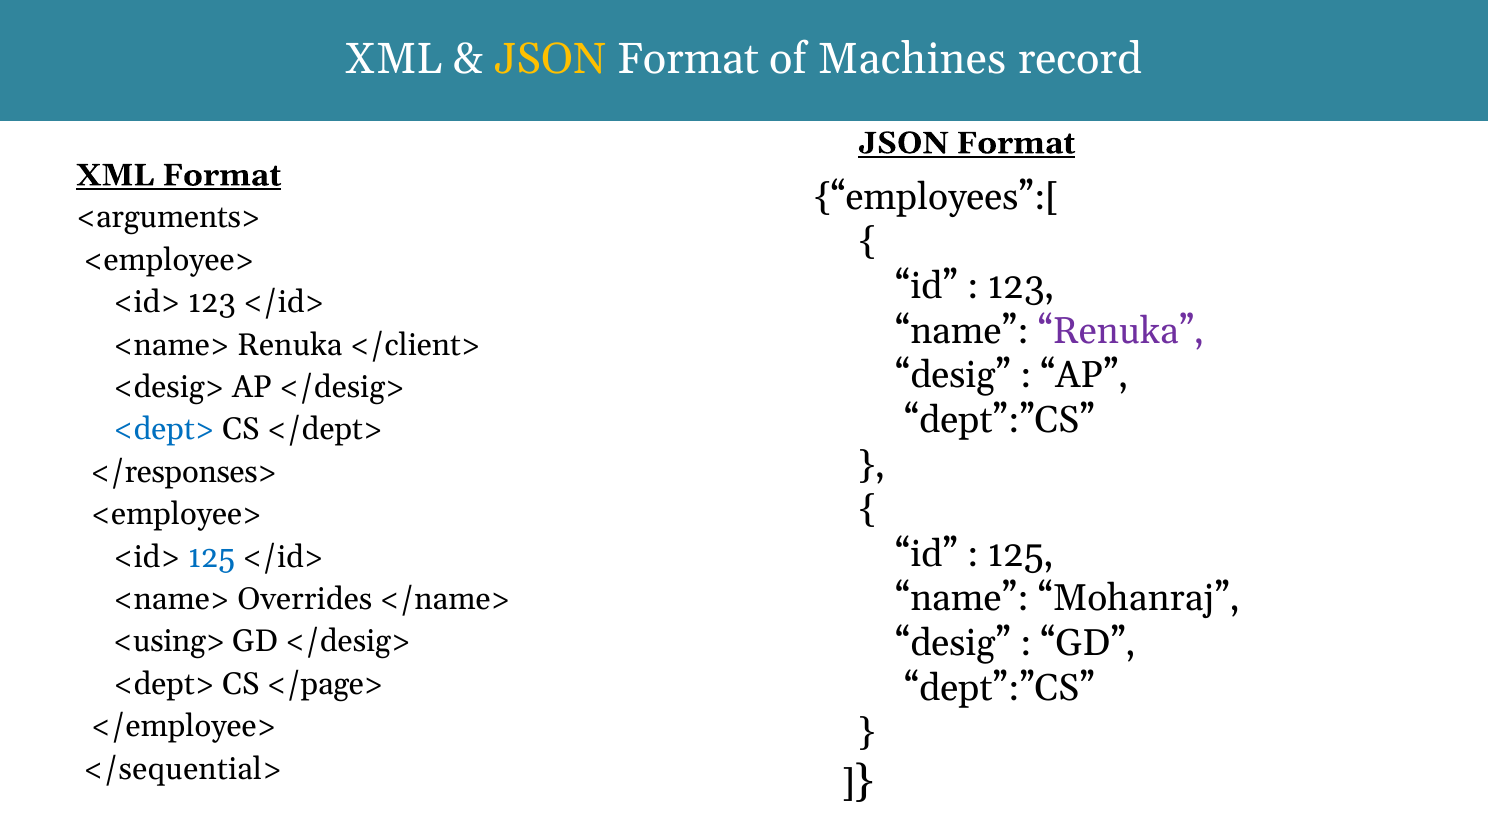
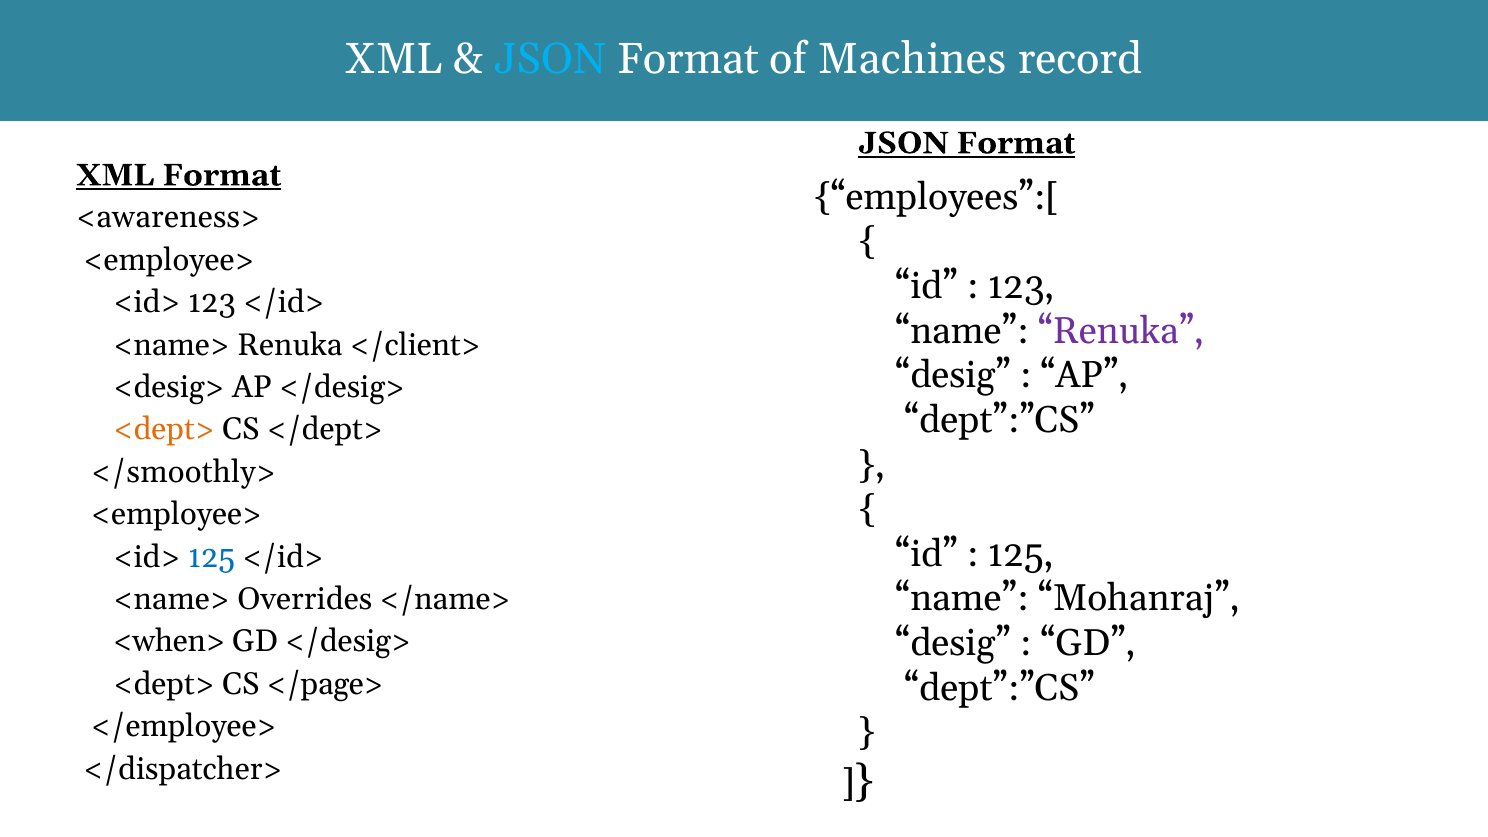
JSON at (550, 59) colour: yellow -> light blue
<arguments>: <arguments> -> <awareness>
<dept> at (164, 430) colour: blue -> orange
</responses>: </responses> -> </smoothly>
<using>: <using> -> <when>
</sequential>: </sequential> -> </dispatcher>
